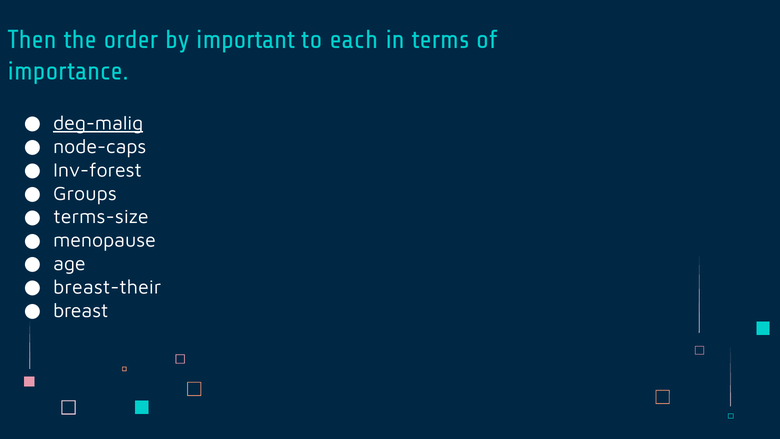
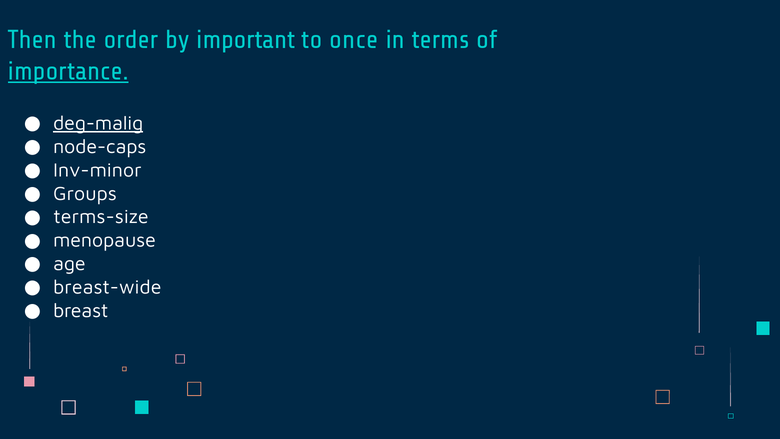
each: each -> once
importance underline: none -> present
Inv-forest: Inv-forest -> Inv-minor
breast-their: breast-their -> breast-wide
